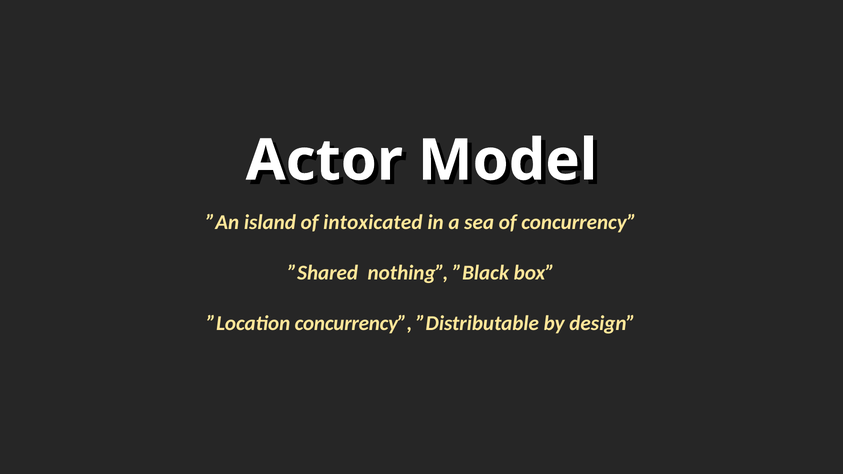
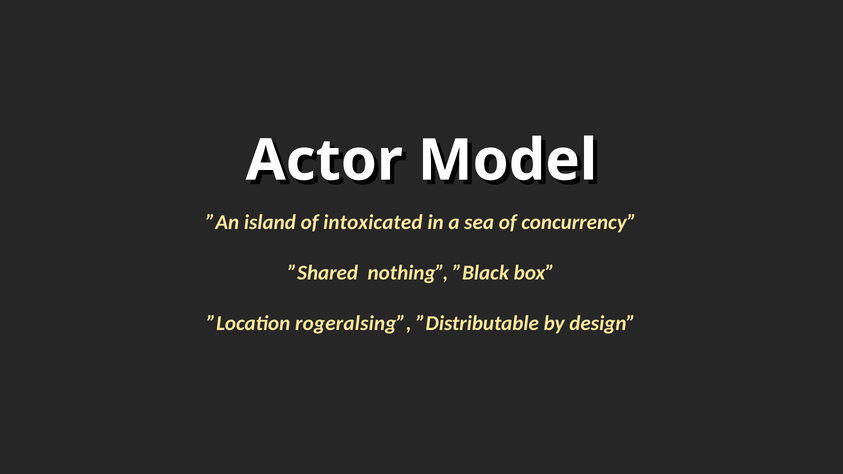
”Location concurrency: concurrency -> rogeralsing
